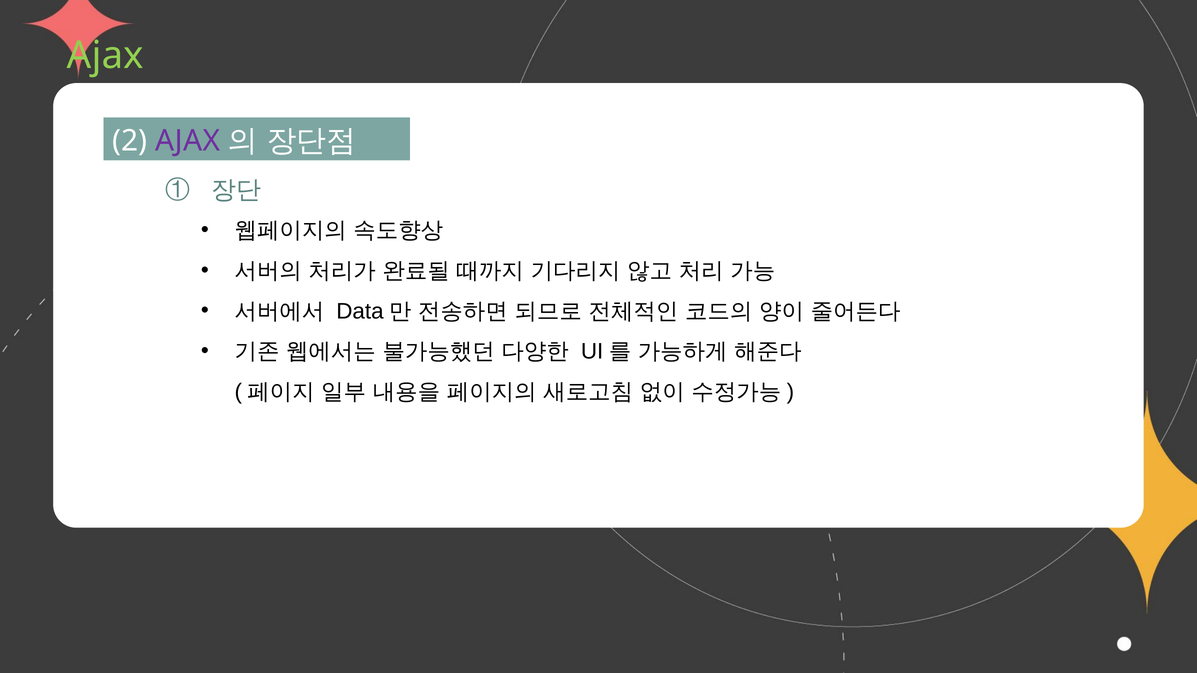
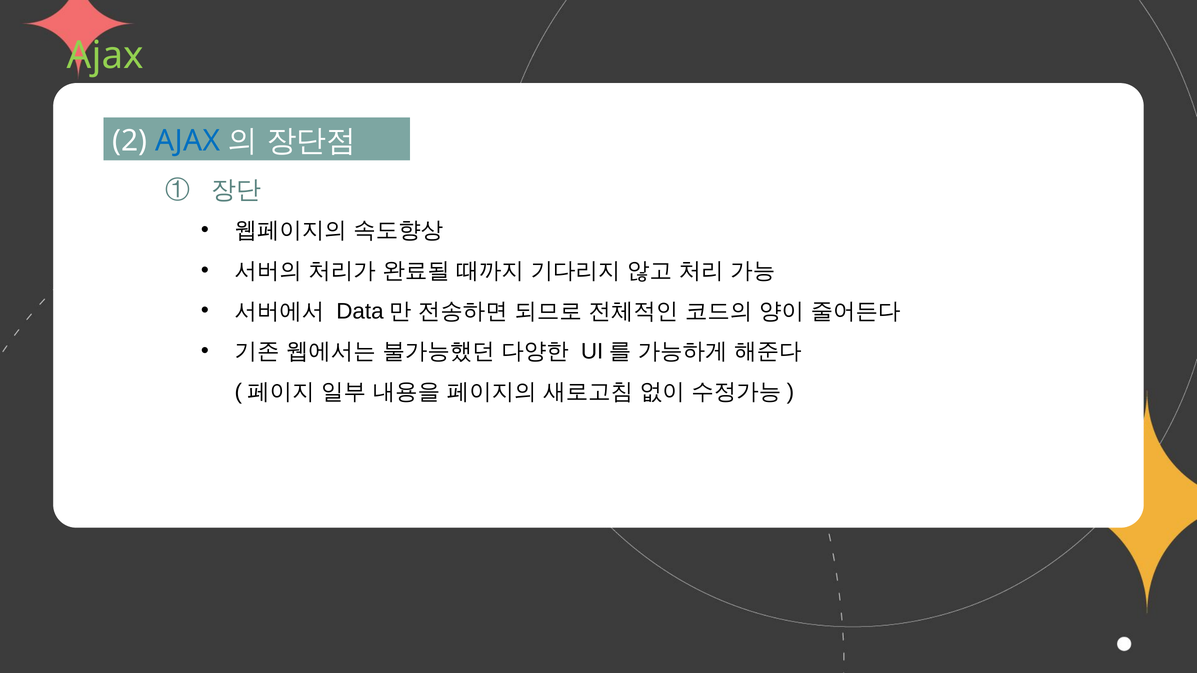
AJAX at (188, 141) colour: purple -> blue
